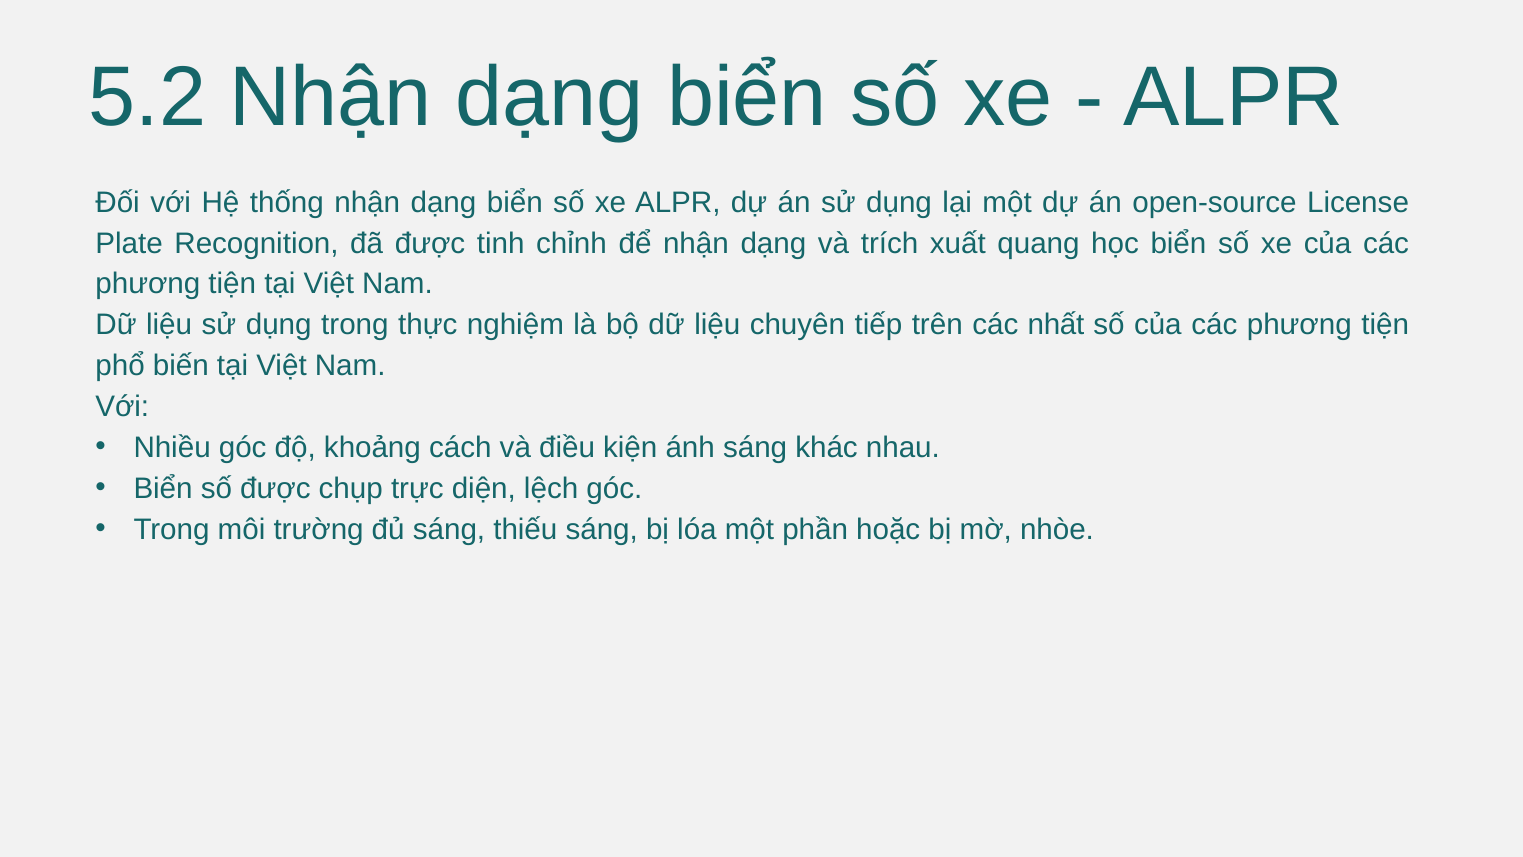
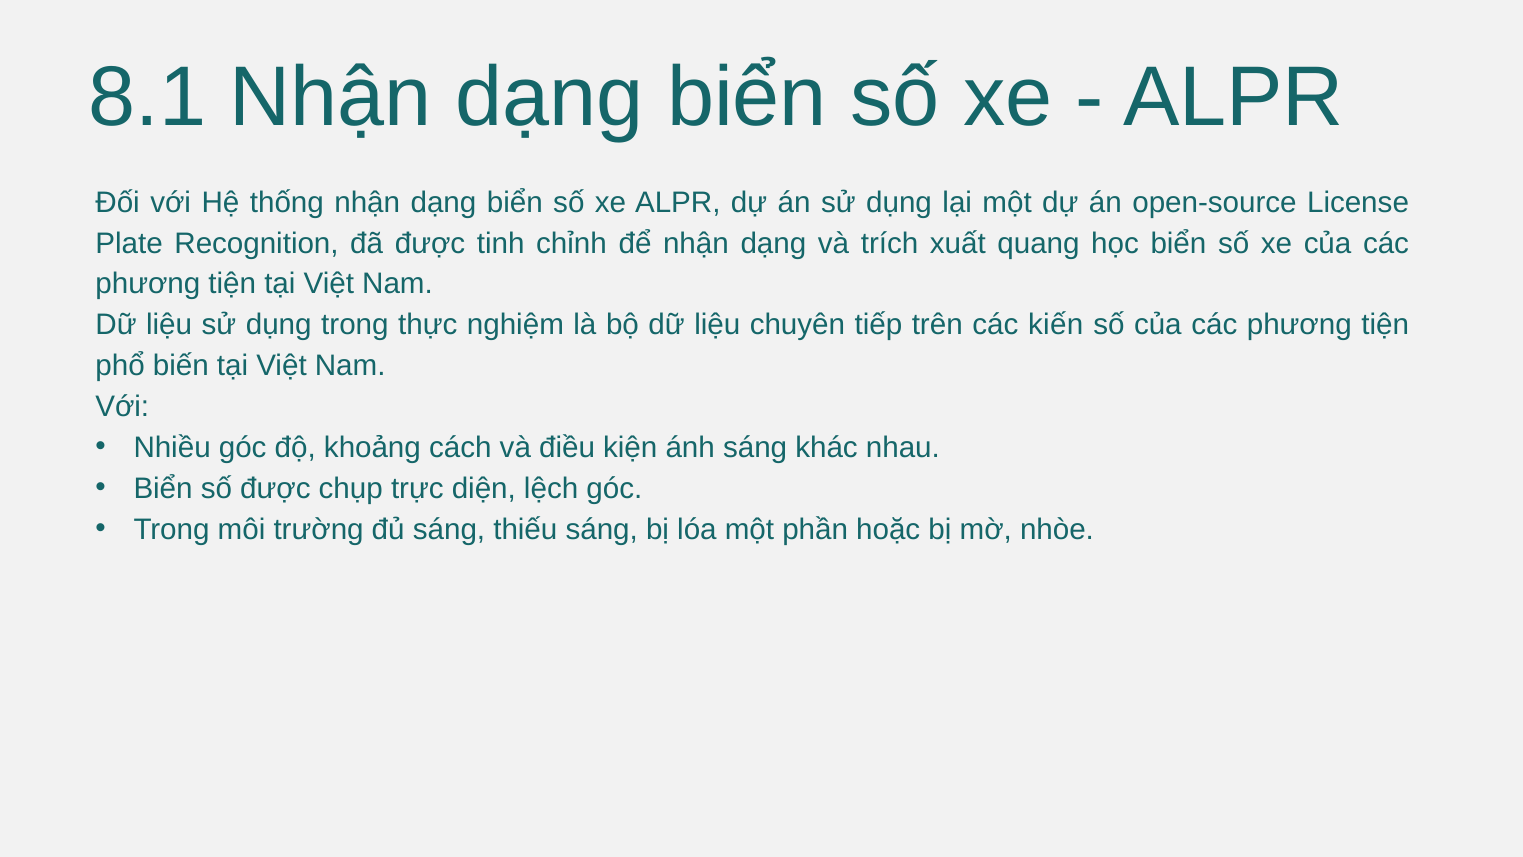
5.2: 5.2 -> 8.1
nhất: nhất -> kiến
